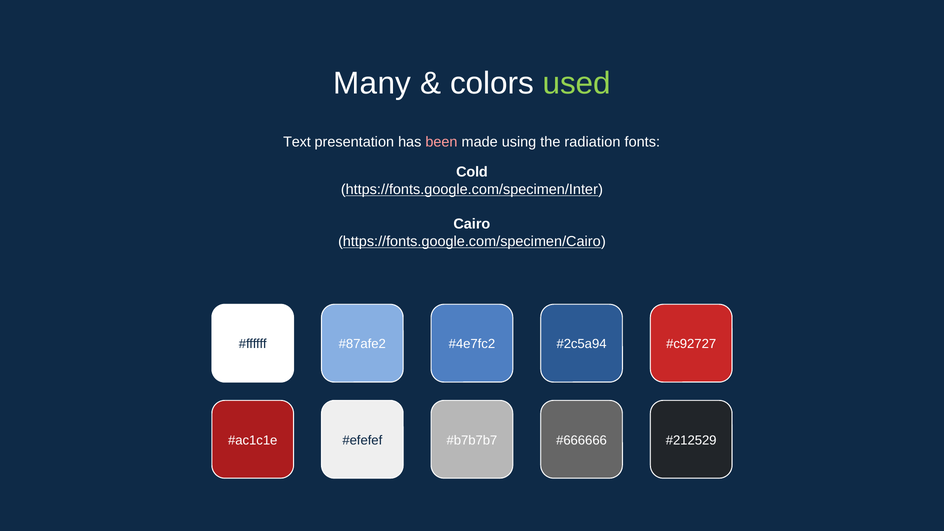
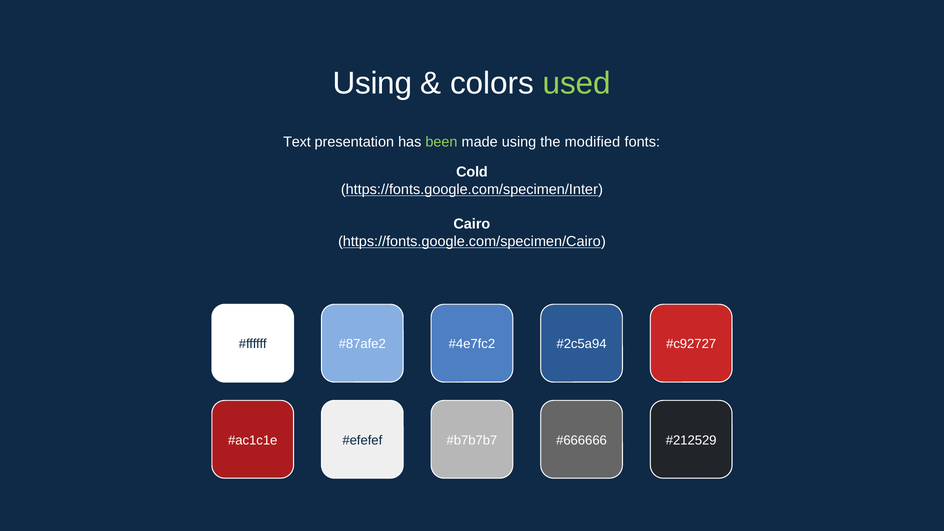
Many at (372, 83): Many -> Using
been colour: pink -> light green
radiation: radiation -> modified
